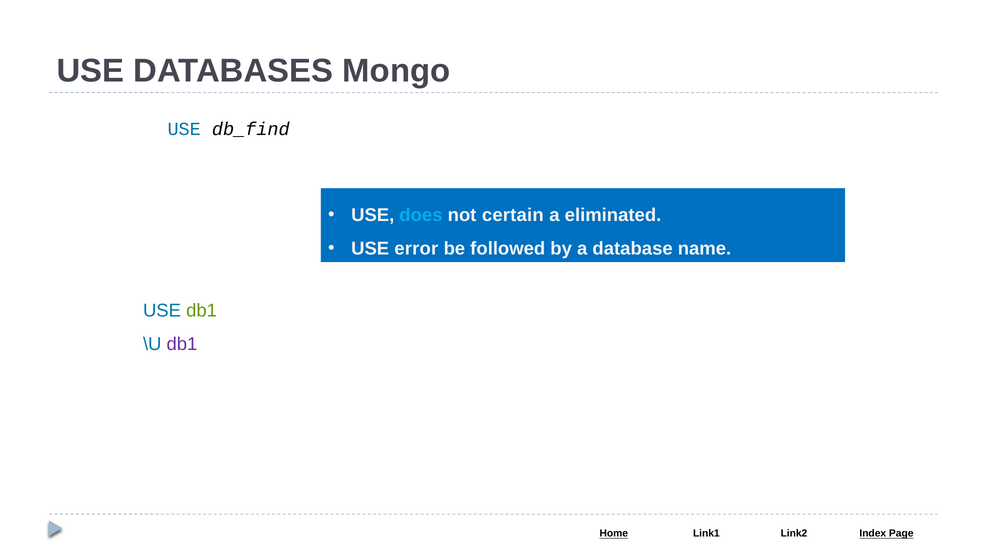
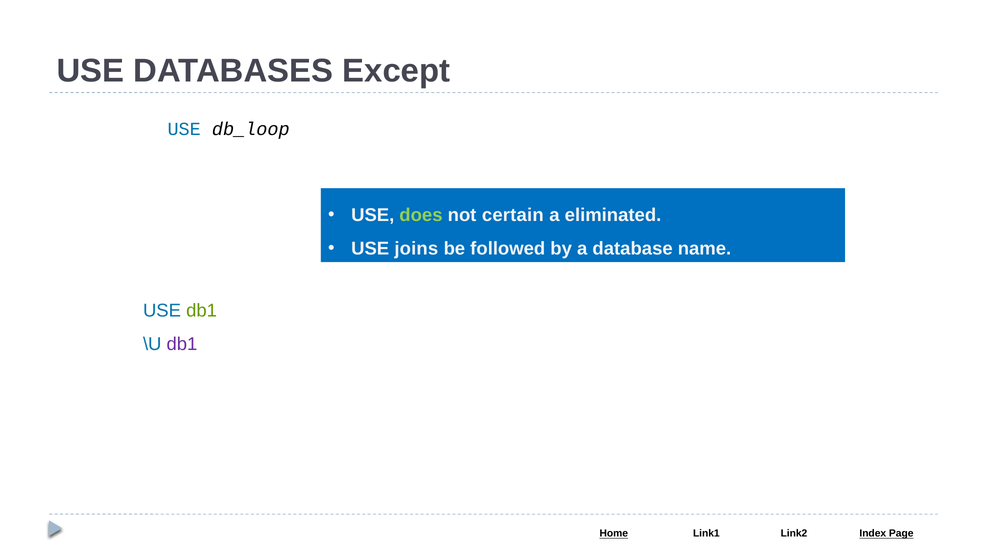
Mongo: Mongo -> Except
db_find: db_find -> db_loop
does colour: light blue -> light green
error: error -> joins
